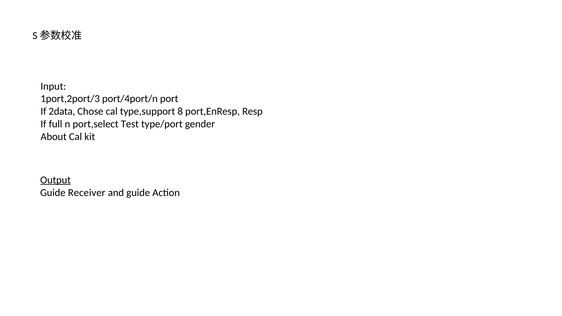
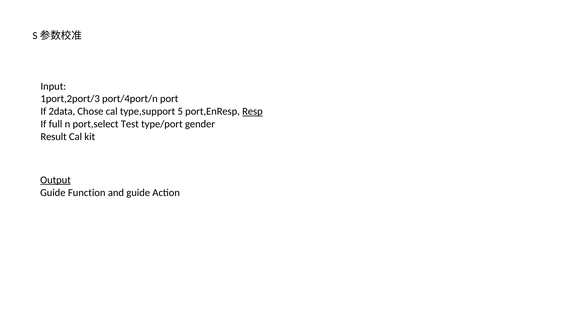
8: 8 -> 5
Resp underline: none -> present
About: About -> Result
Receiver: Receiver -> Function
